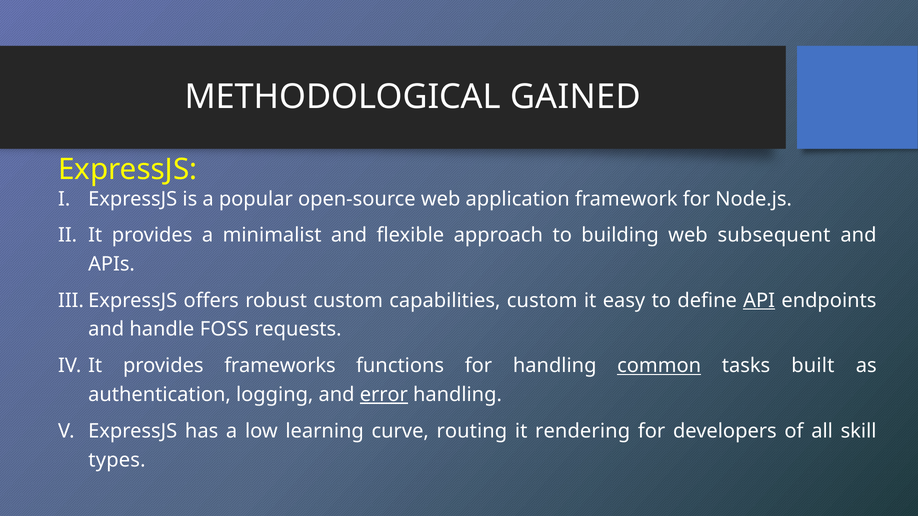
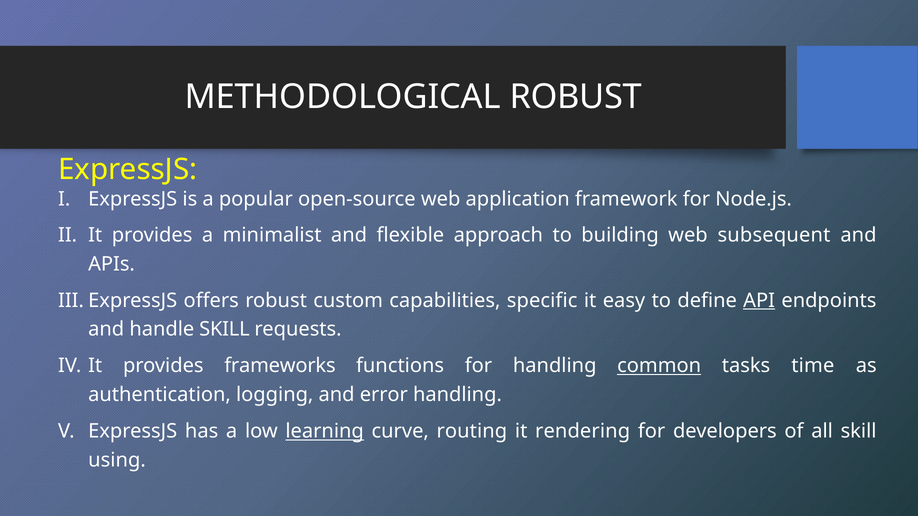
METHODOLOGICAL GAINED: GAINED -> ROBUST
capabilities custom: custom -> specific
handle FOSS: FOSS -> SKILL
built: built -> time
error underline: present -> none
learning underline: none -> present
types: types -> using
